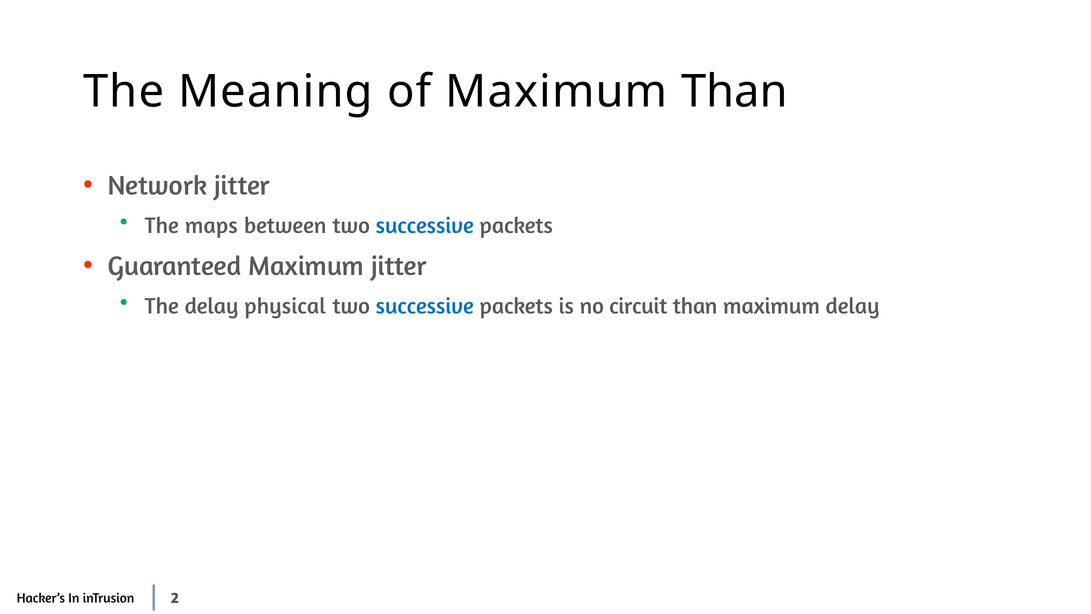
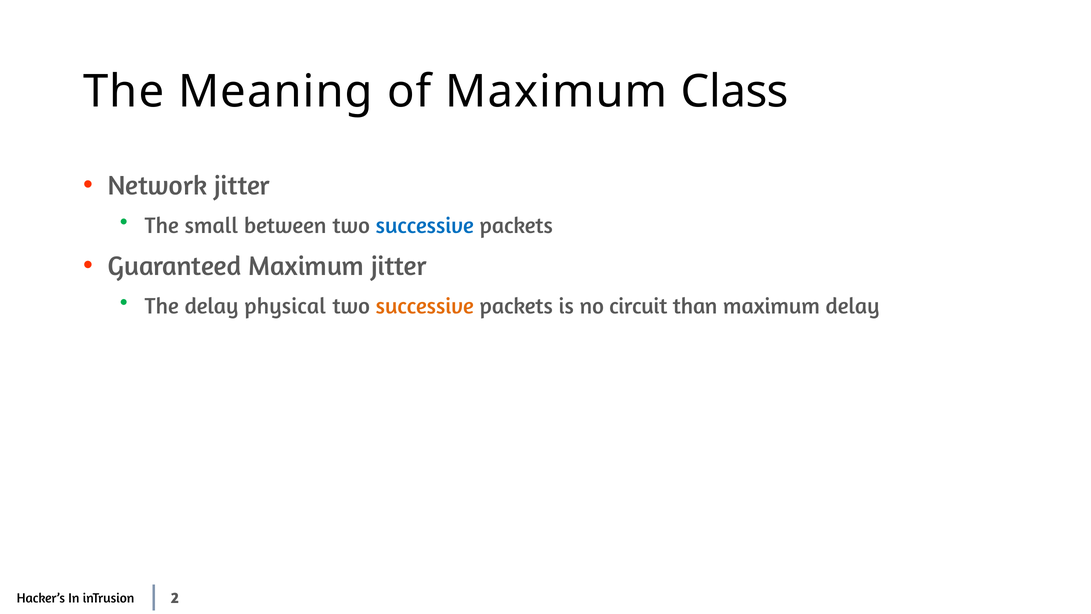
Maximum Than: Than -> Class
maps: maps -> small
successive at (425, 306) colour: blue -> orange
